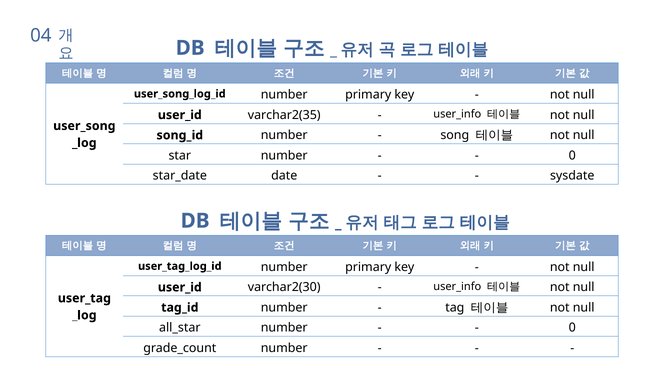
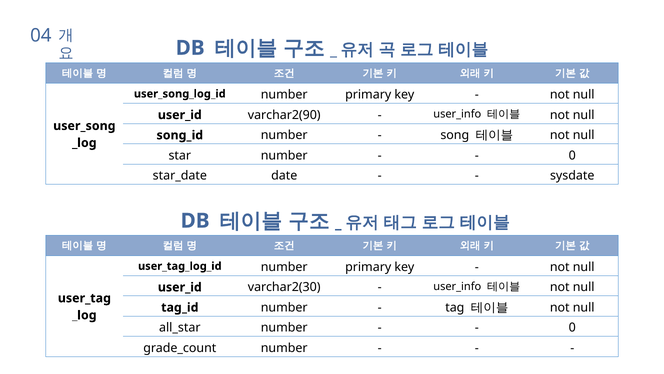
varchar2(35: varchar2(35 -> varchar2(90
